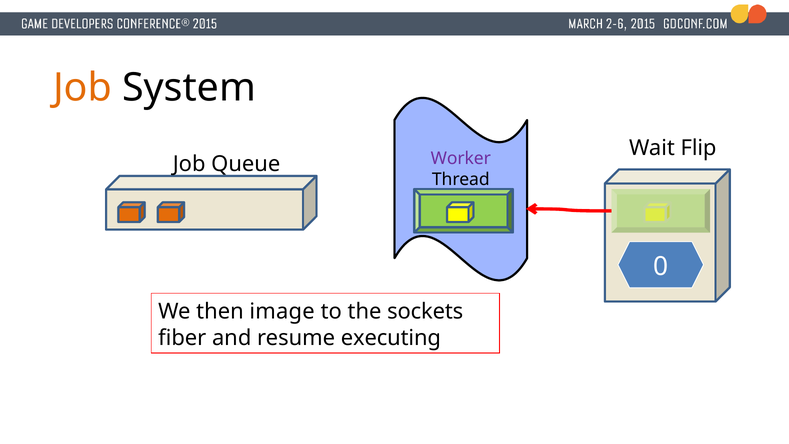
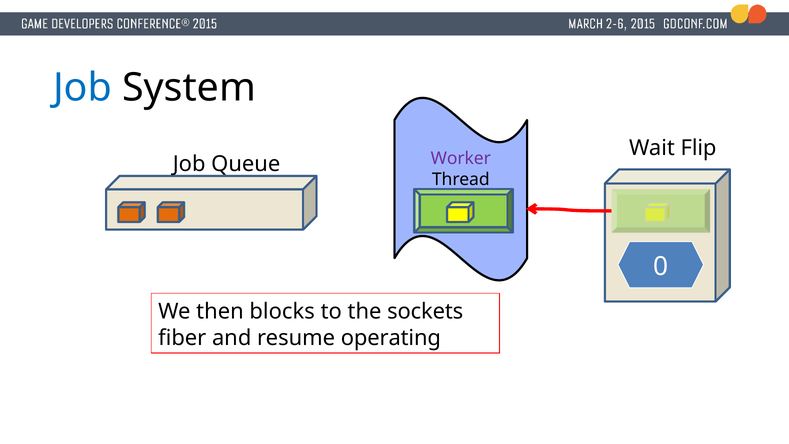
Job at (82, 87) colour: orange -> blue
image: image -> blocks
executing: executing -> operating
